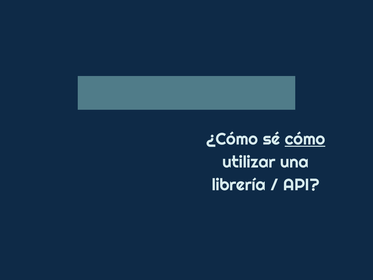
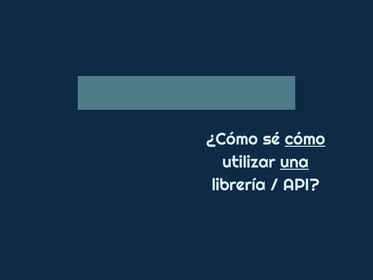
una underline: none -> present
